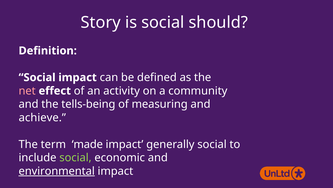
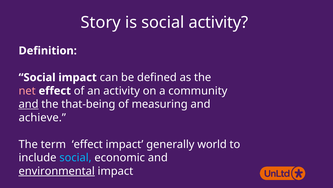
social should: should -> activity
and at (29, 104) underline: none -> present
tells-being: tells-being -> that-being
term made: made -> effect
generally social: social -> world
social at (75, 157) colour: light green -> light blue
